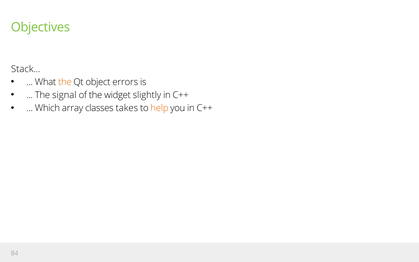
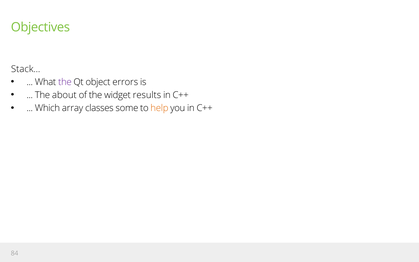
the at (65, 82) colour: orange -> purple
signal: signal -> about
slightly: slightly -> results
takes: takes -> some
